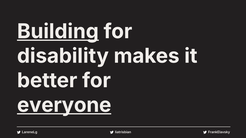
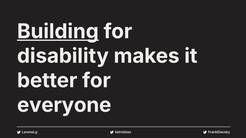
everyone underline: present -> none
